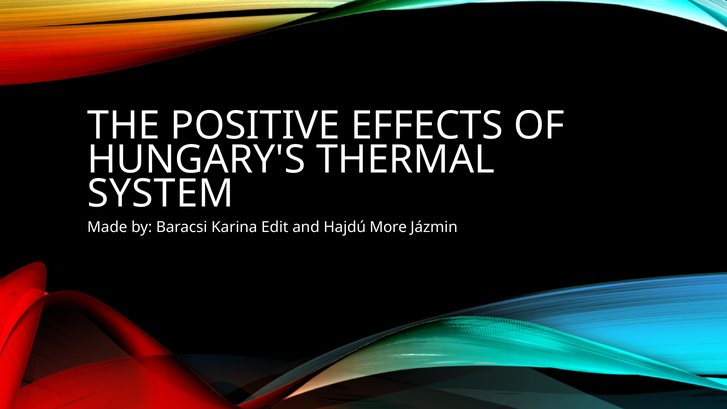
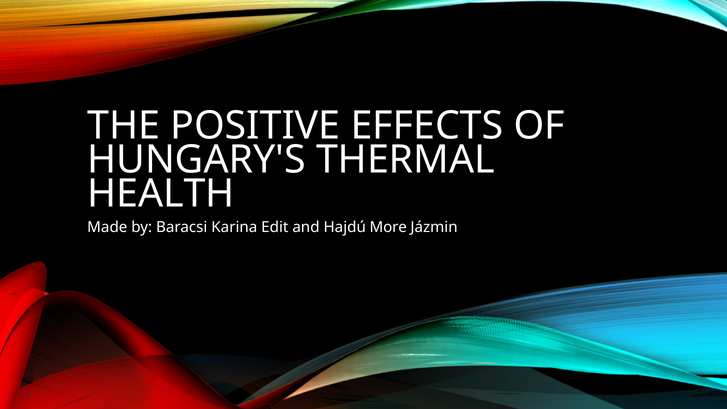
SYSTEM: SYSTEM -> HEALTH
